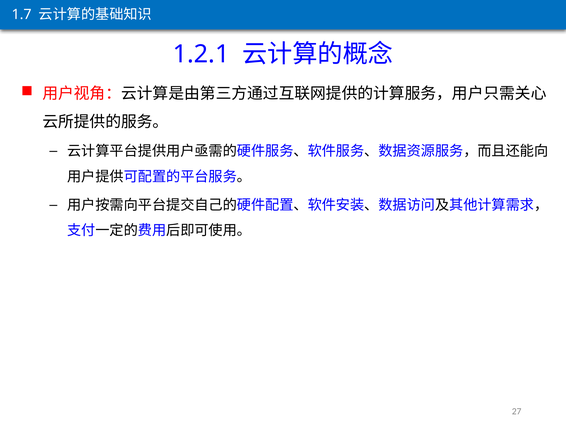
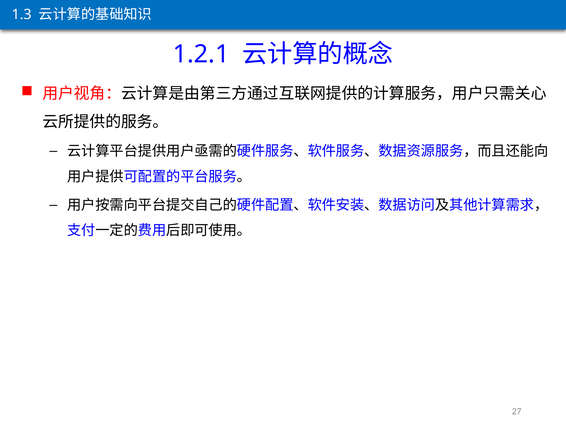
1.7: 1.7 -> 1.3
